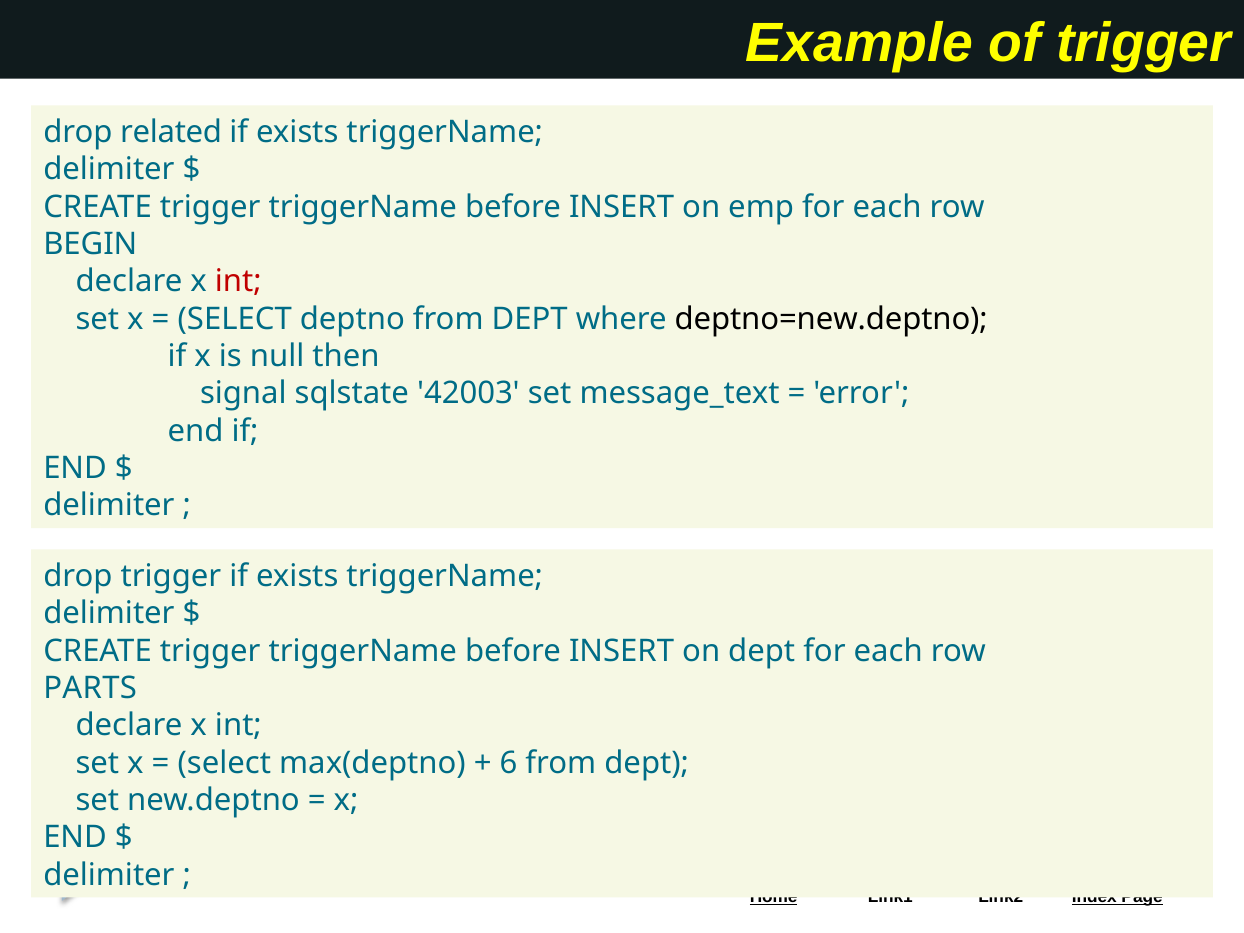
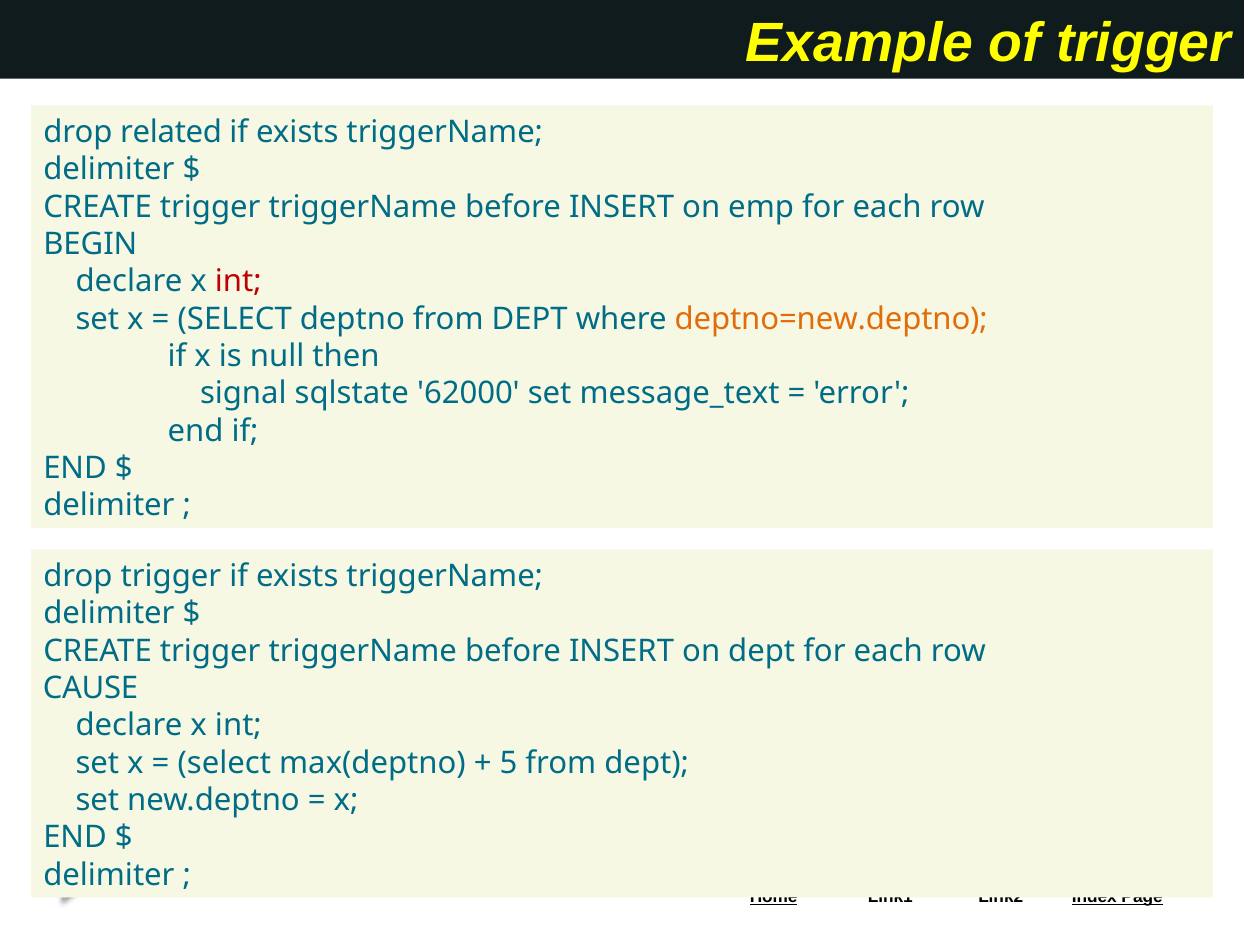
deptno=new.deptno colour: black -> orange
42003: 42003 -> 62000
PARTS: PARTS -> CAUSE
6: 6 -> 5
